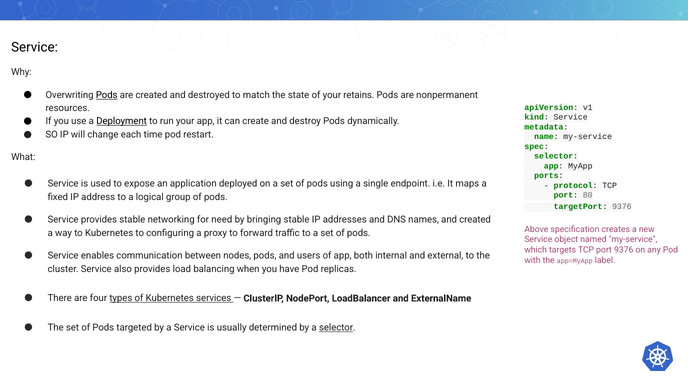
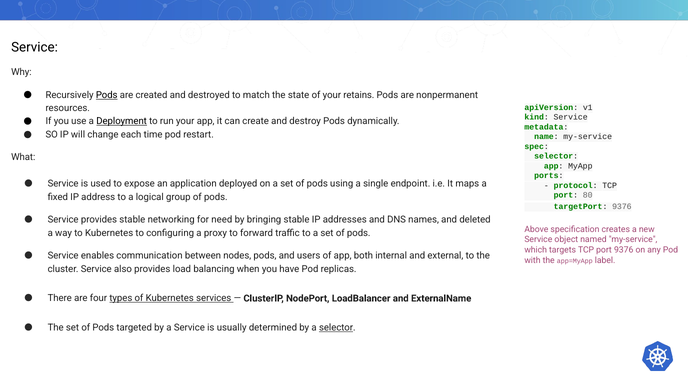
Overwriting: Overwriting -> Recursively
and created: created -> deleted
